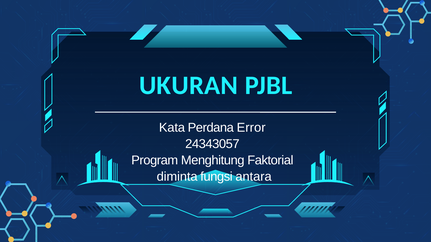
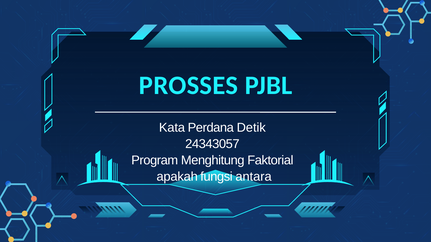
UKURAN: UKURAN -> PROSSES
Error: Error -> Detik
diminta: diminta -> apakah
